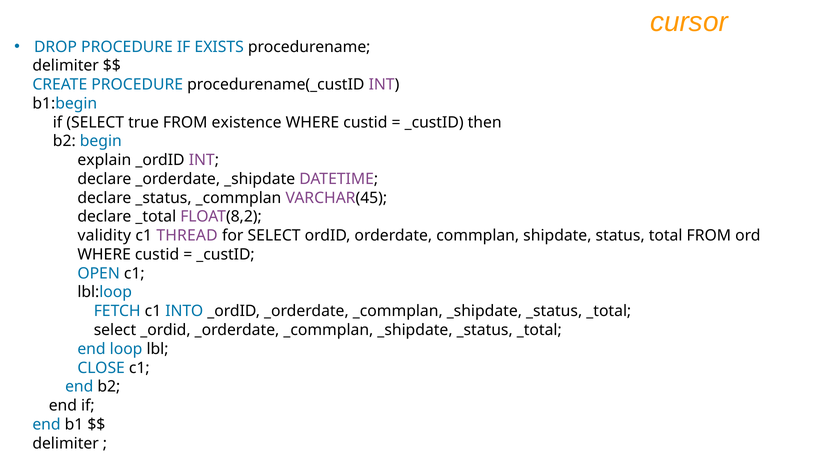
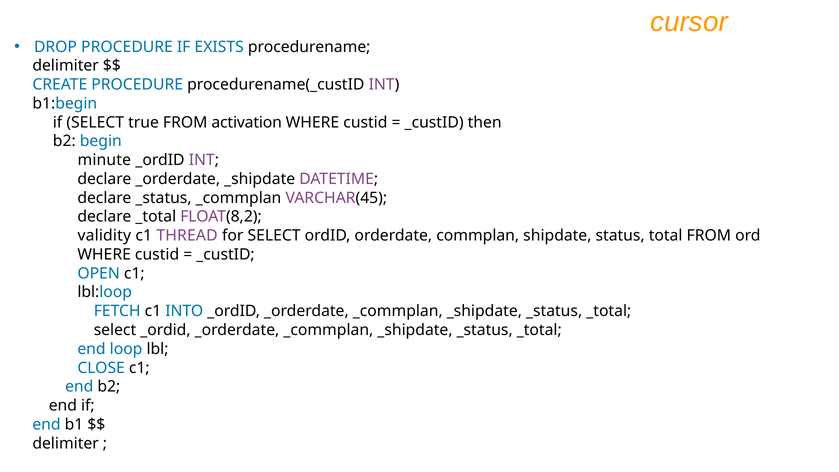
existence: existence -> activation
explain: explain -> minute
